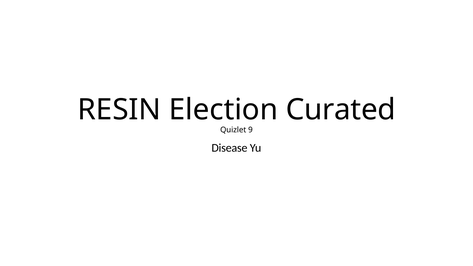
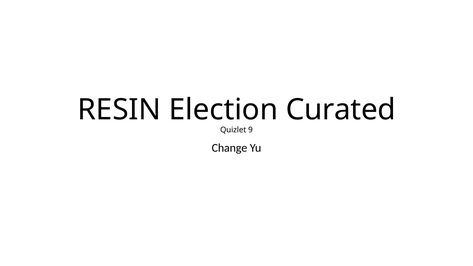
Disease: Disease -> Change
